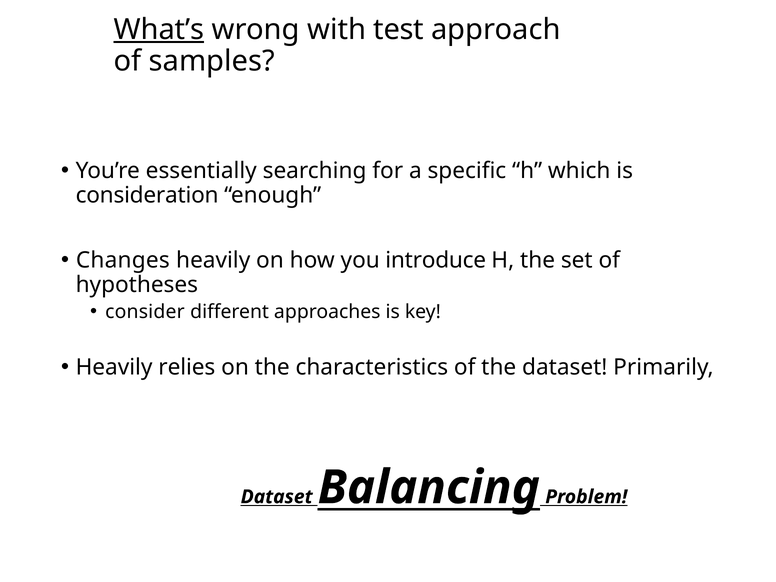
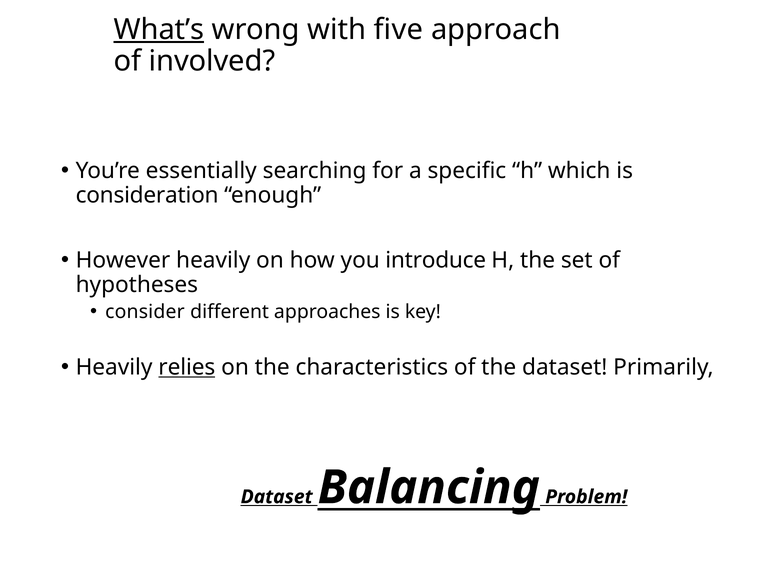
test: test -> five
samples: samples -> involved
Changes: Changes -> However
relies underline: none -> present
